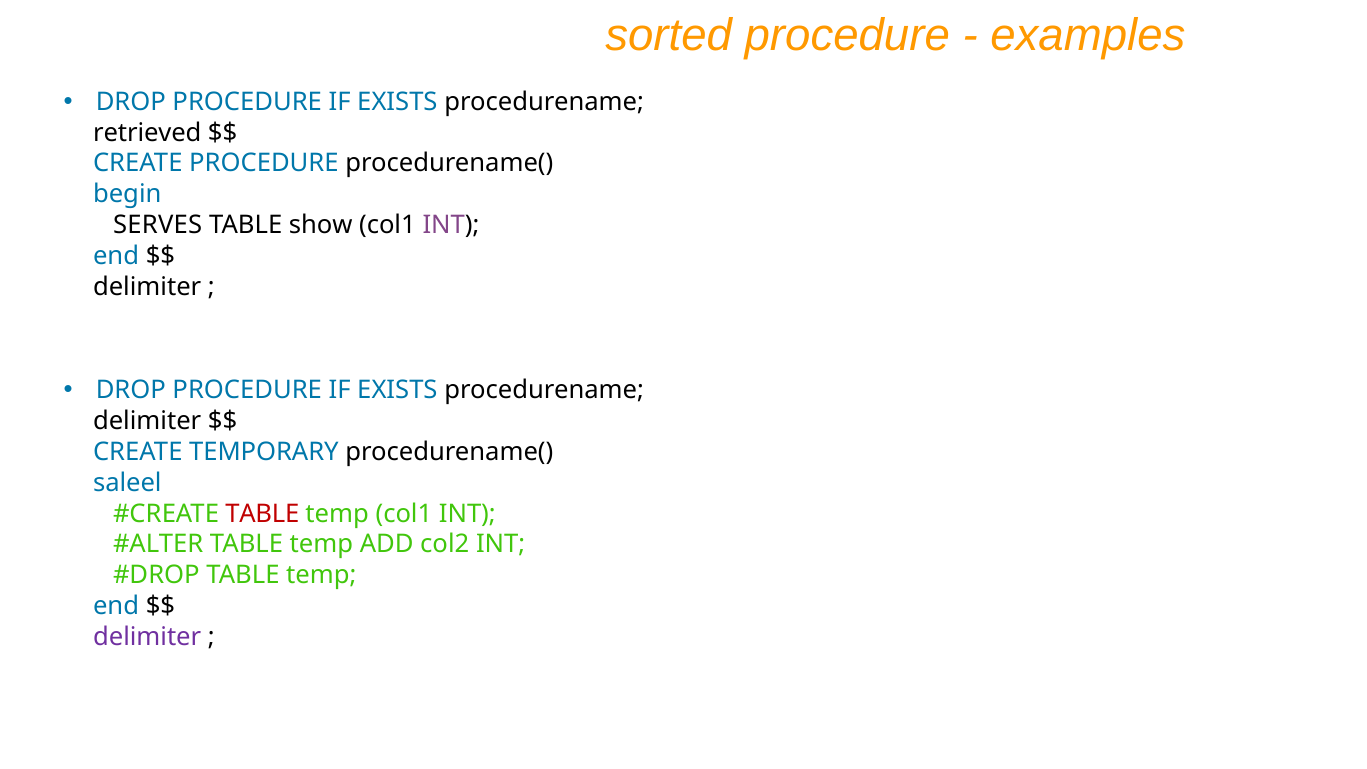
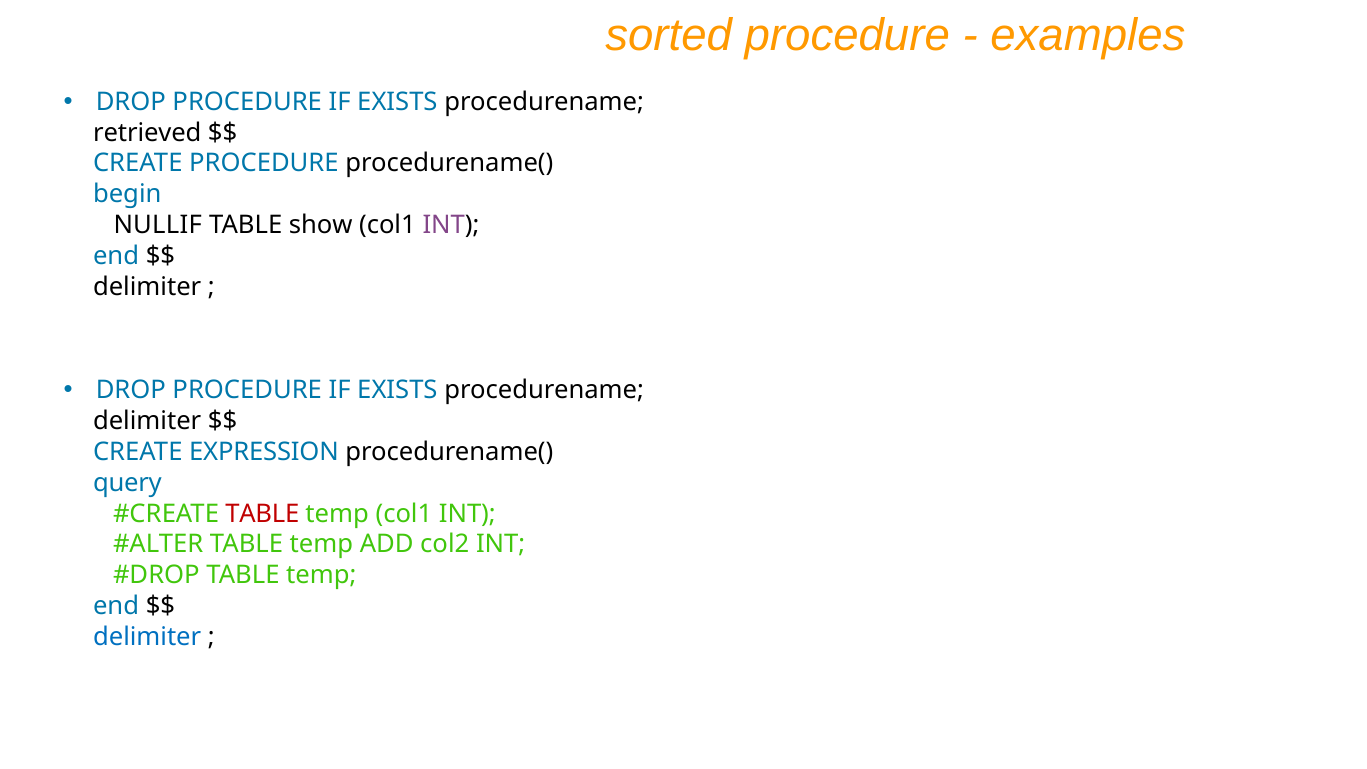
SERVES: SERVES -> NULLIF
TEMPORARY: TEMPORARY -> EXPRESSION
saleel: saleel -> query
delimiter at (147, 637) colour: purple -> blue
